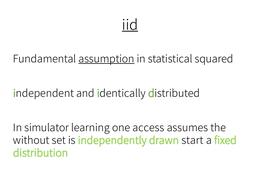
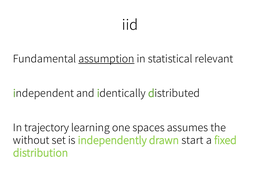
iid underline: present -> none
squared: squared -> relevant
simulator: simulator -> trajectory
access: access -> spaces
